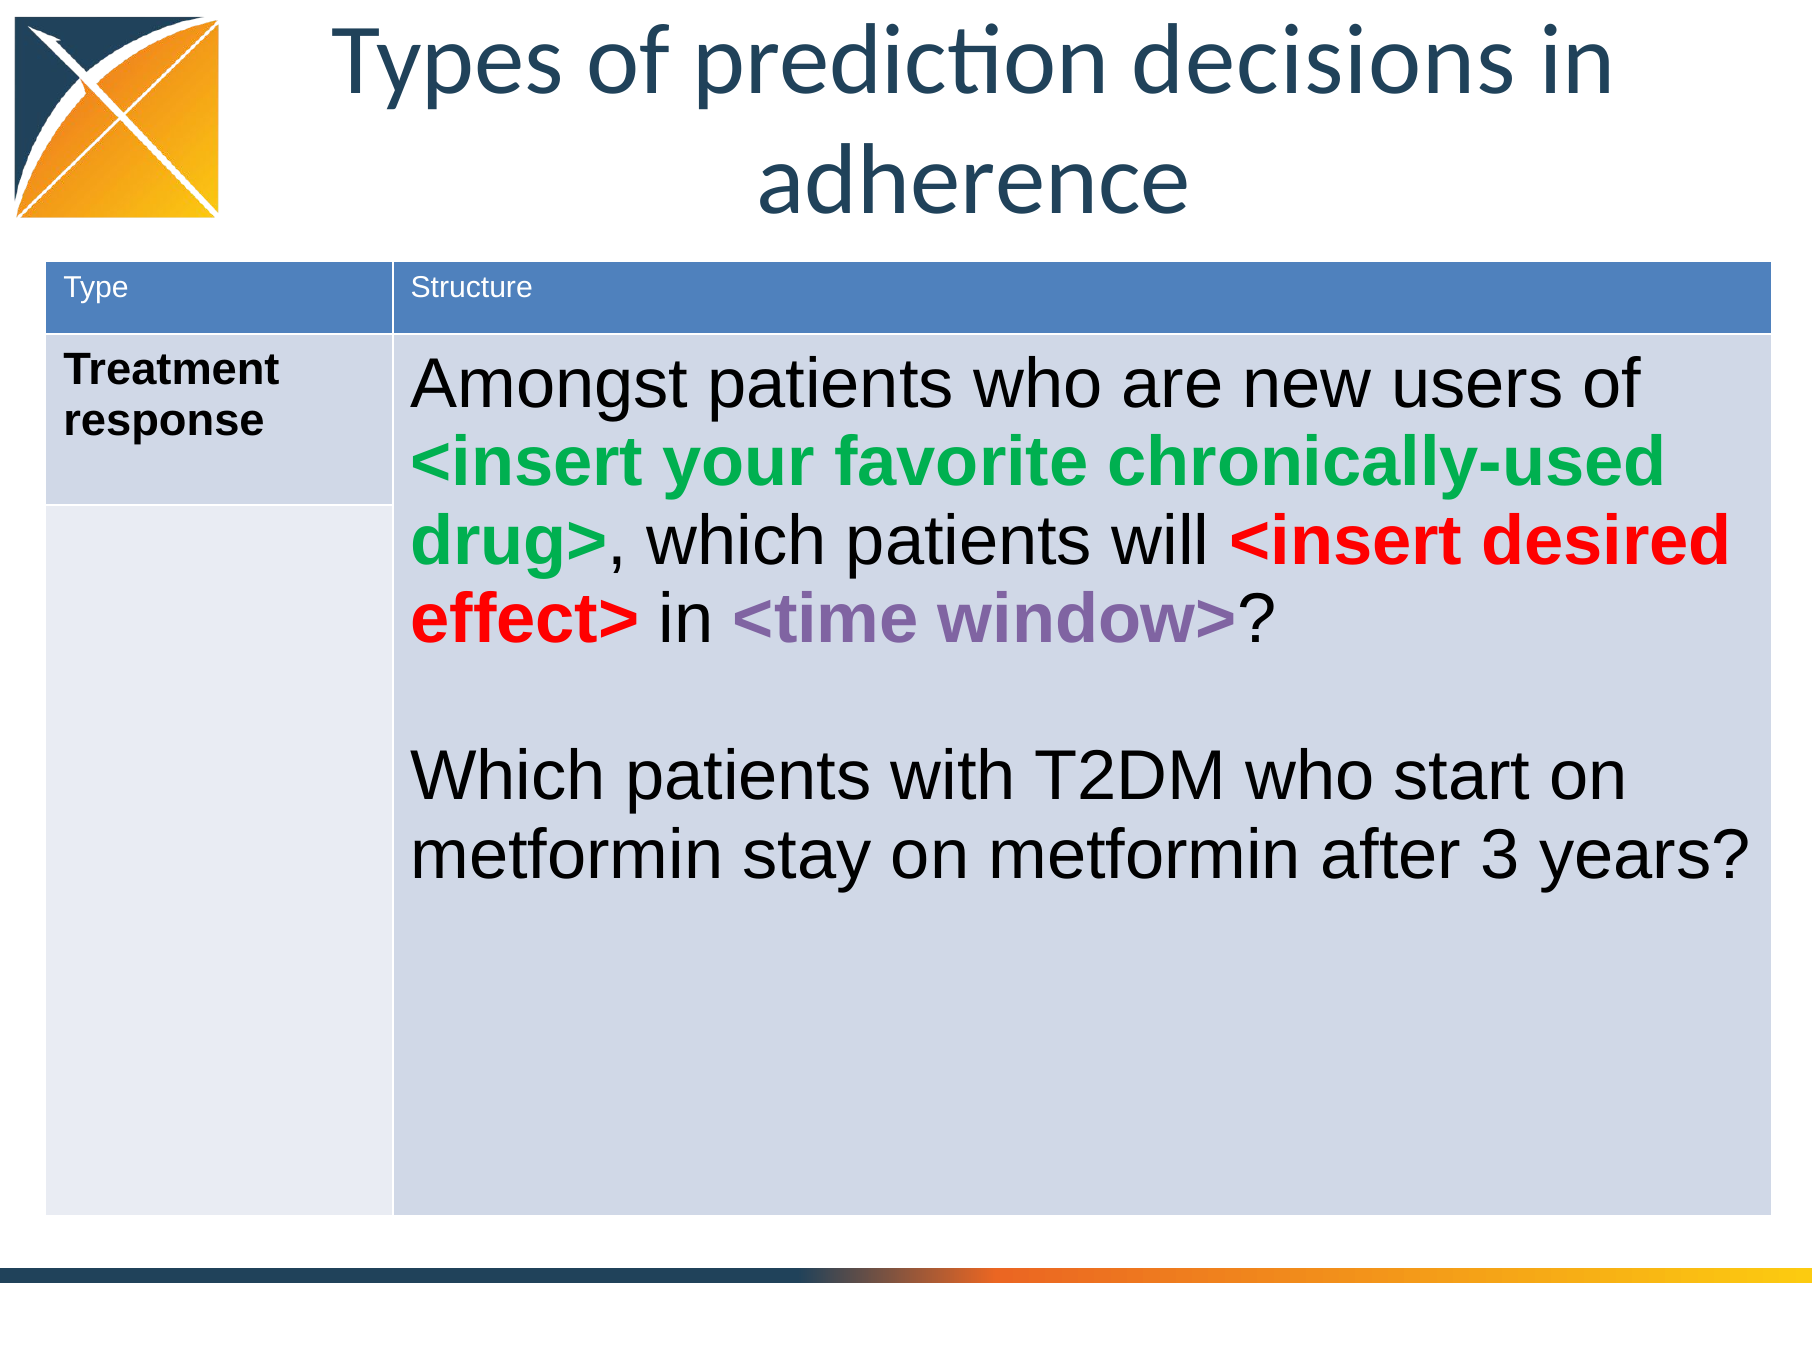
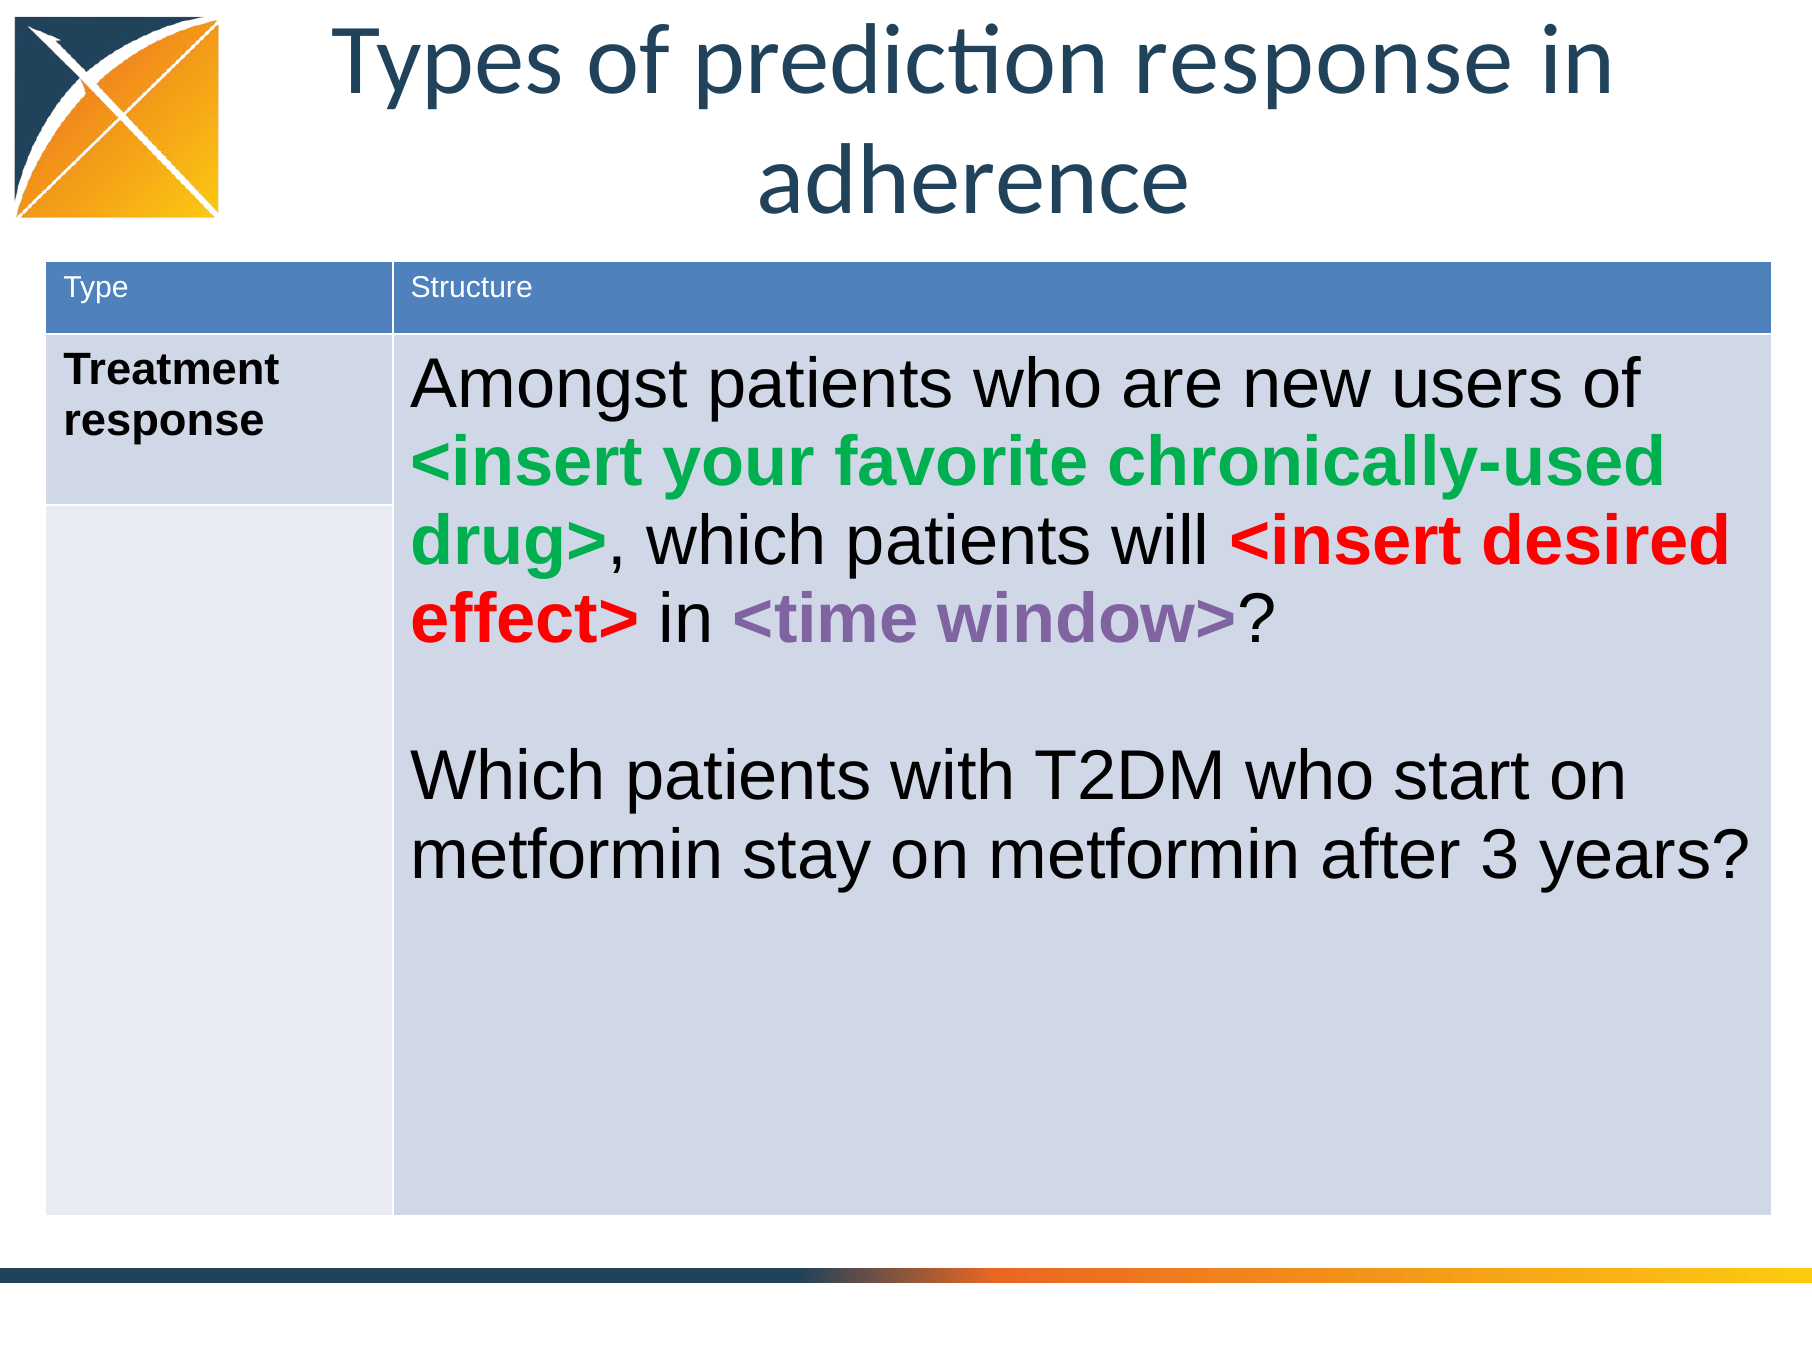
prediction decisions: decisions -> response
